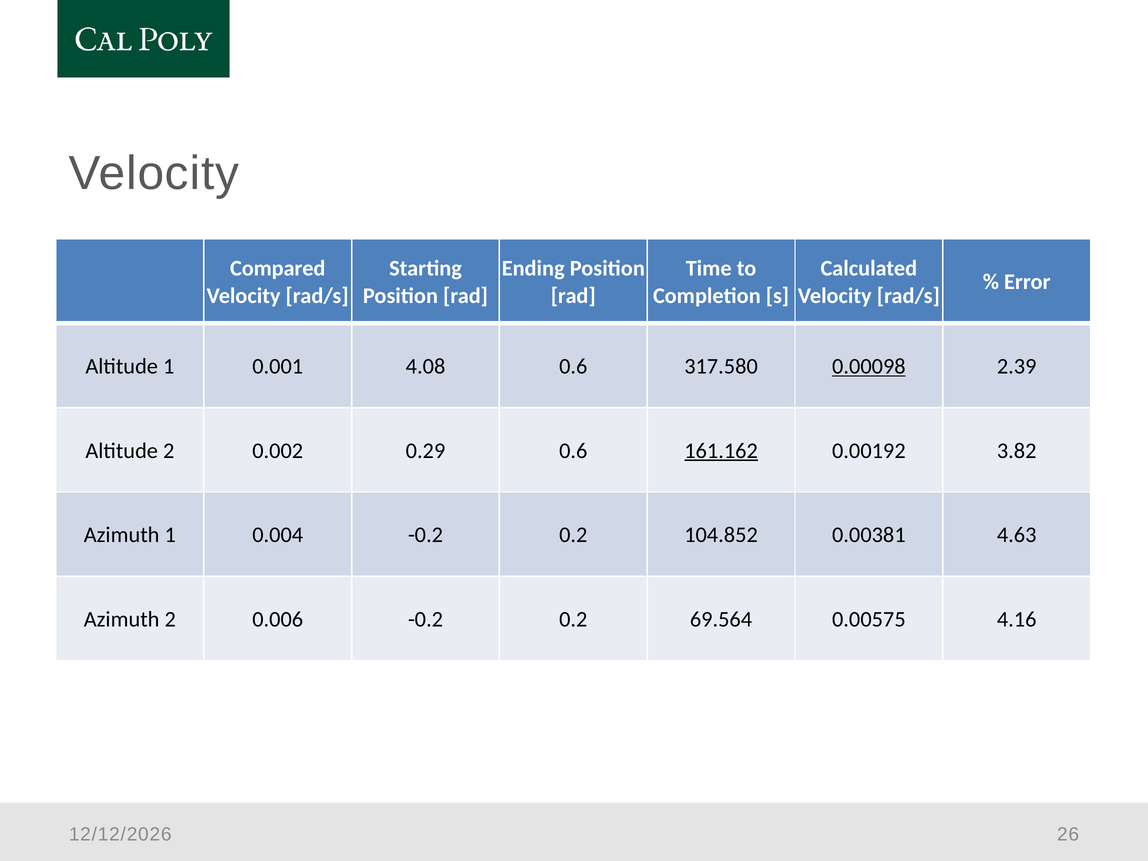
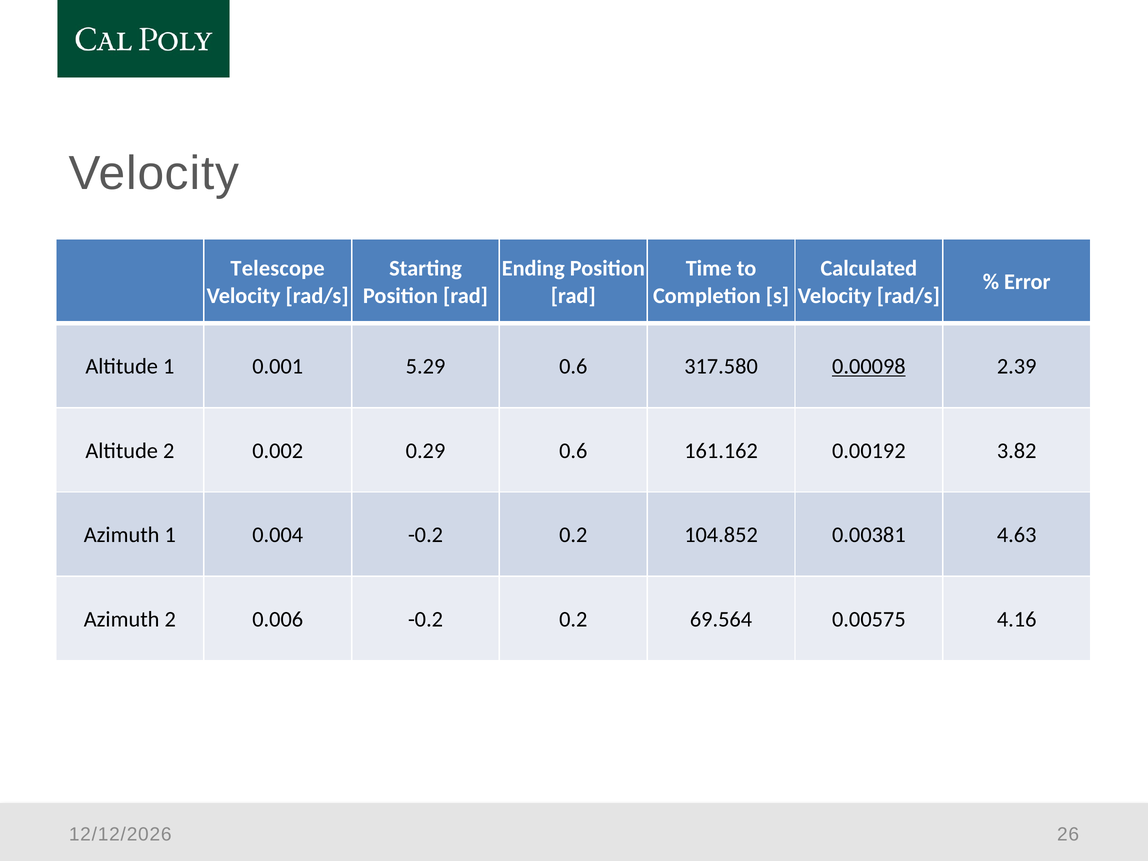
Compared: Compared -> Telescope
4.08: 4.08 -> 5.29
161.162 underline: present -> none
